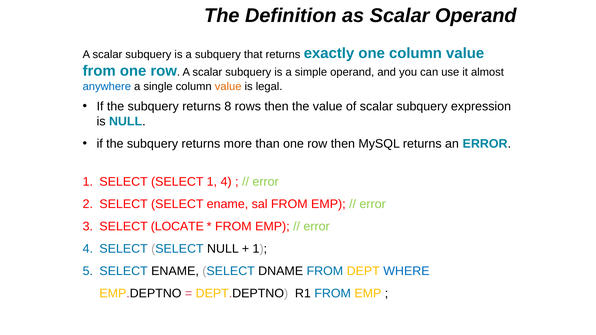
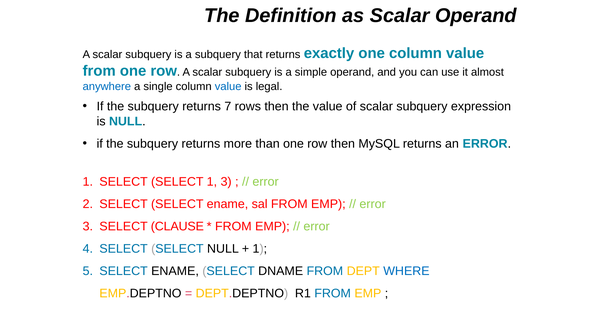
value at (228, 86) colour: orange -> blue
8: 8 -> 7
1 4: 4 -> 3
LOCATE: LOCATE -> CLAUSE
